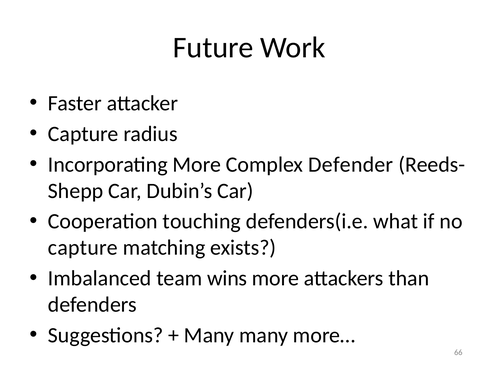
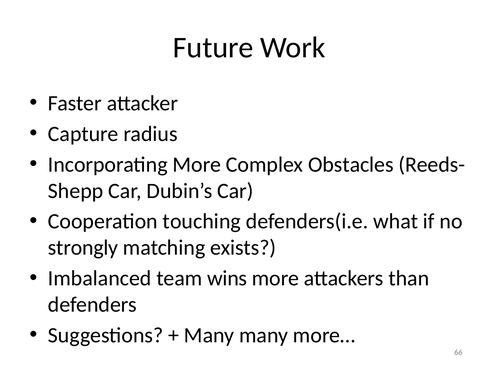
Defender: Defender -> Obstacles
capture at (83, 248): capture -> strongly
